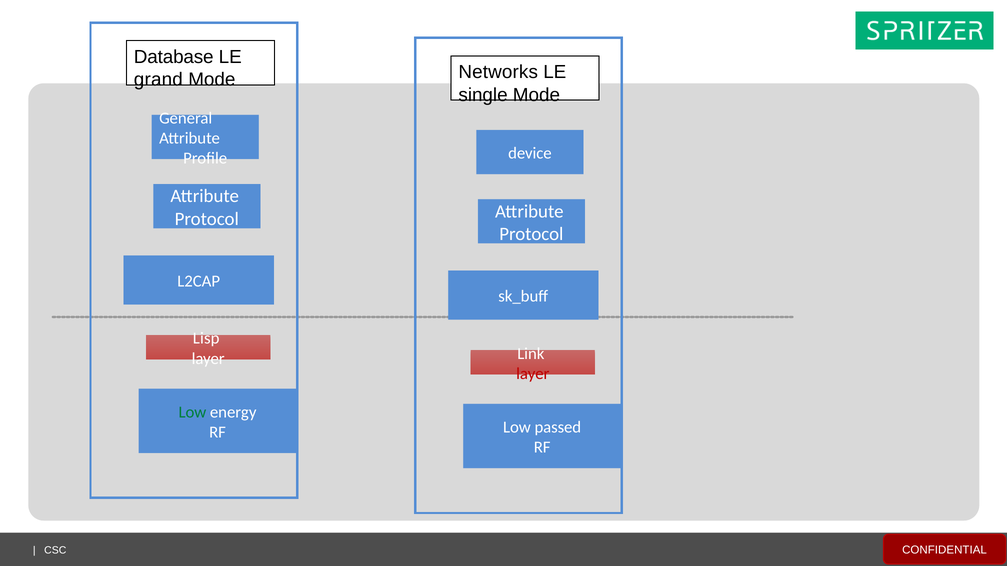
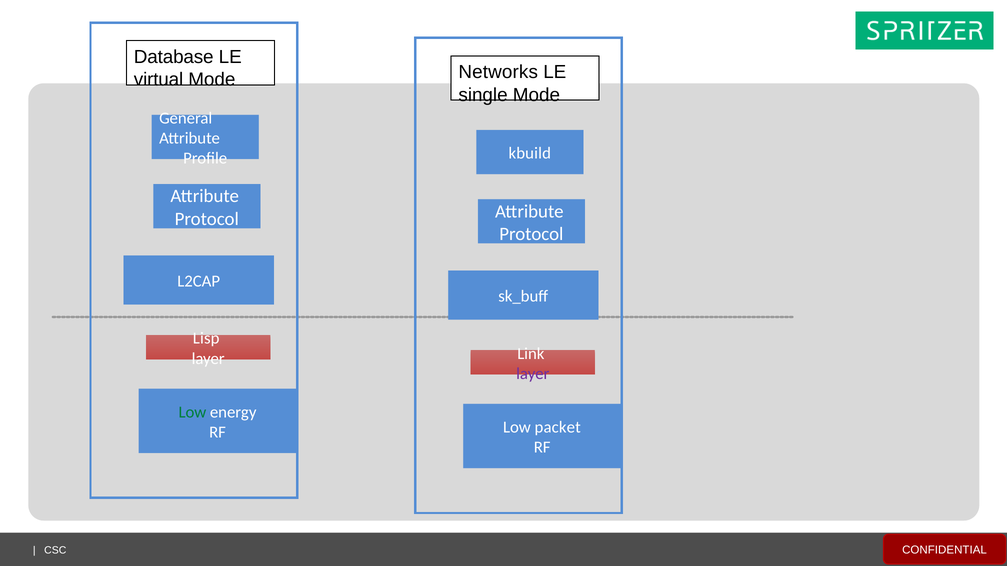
grand: grand -> virtual
device: device -> kbuild
layer at (533, 374) colour: red -> purple
passed: passed -> packet
